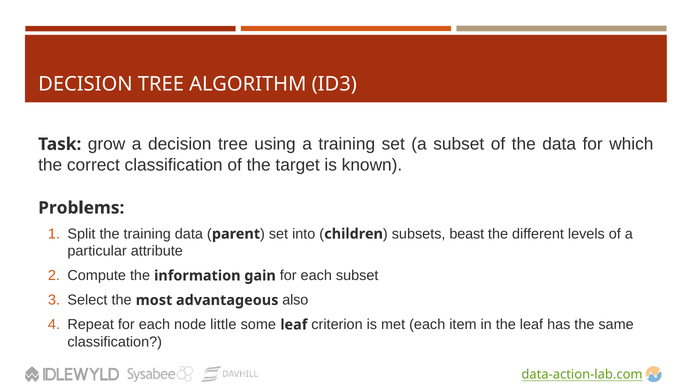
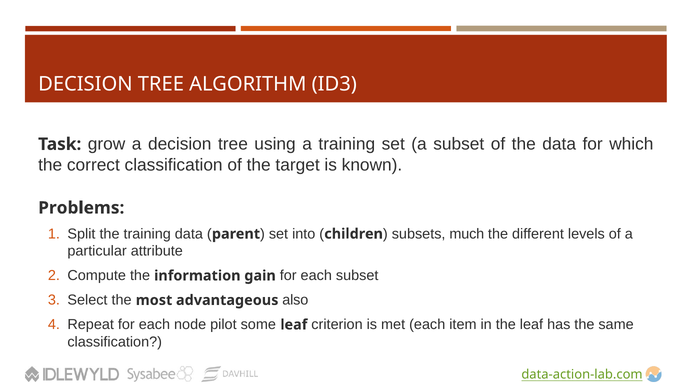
beast: beast -> much
little: little -> pilot
